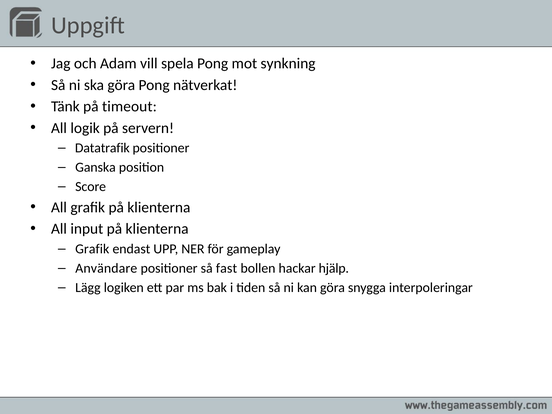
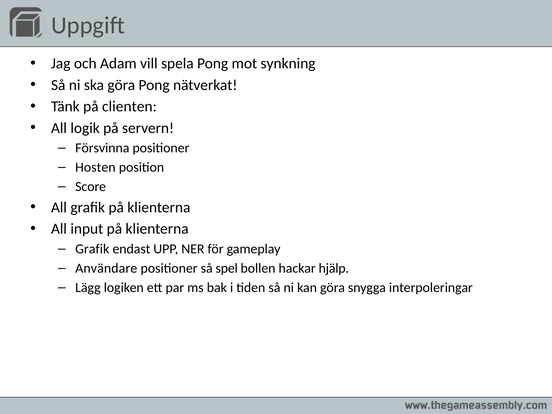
timeout: timeout -> clienten
Datatrafik: Datatrafik -> Försvinna
Ganska: Ganska -> Hosten
fast: fast -> spel
